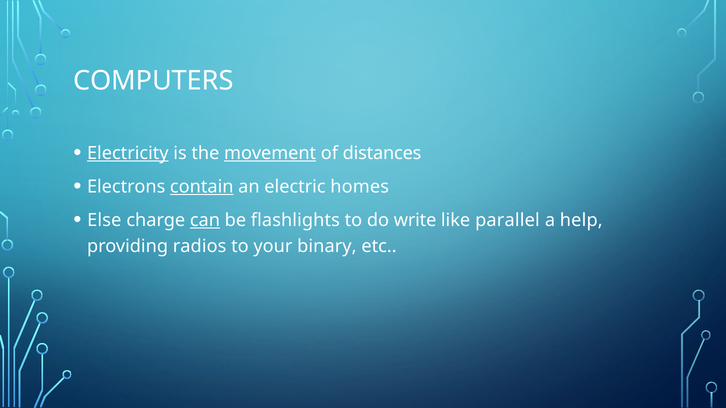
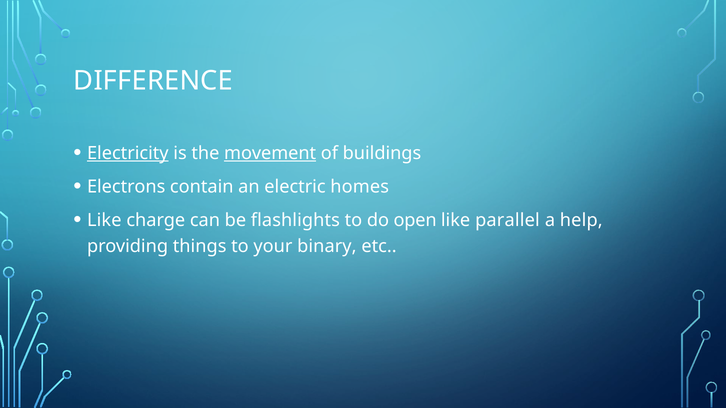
COMPUTERS: COMPUTERS -> DIFFERENCE
distances: distances -> buildings
contain underline: present -> none
Else at (104, 221): Else -> Like
can underline: present -> none
write: write -> open
radios: radios -> things
